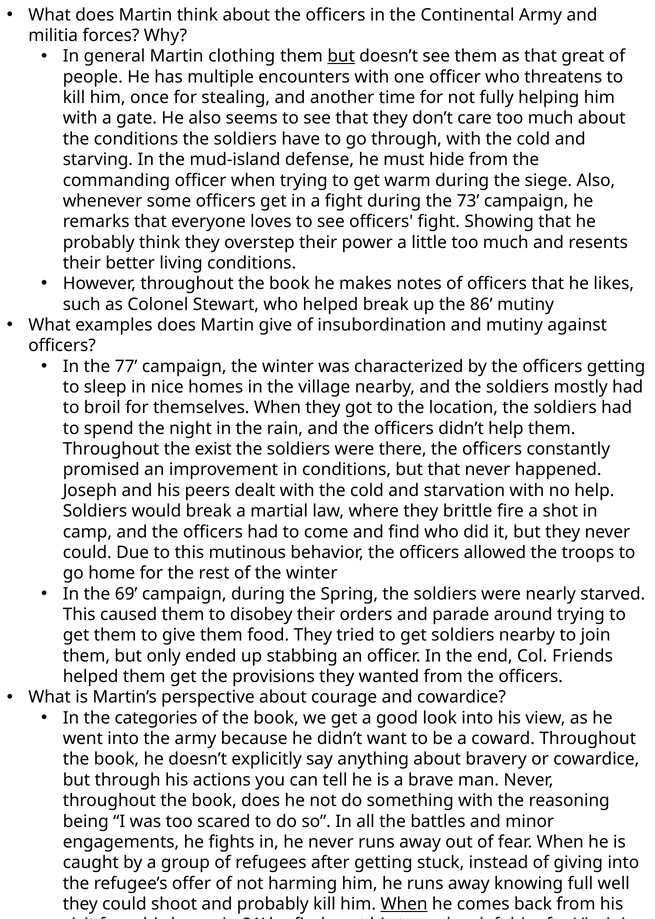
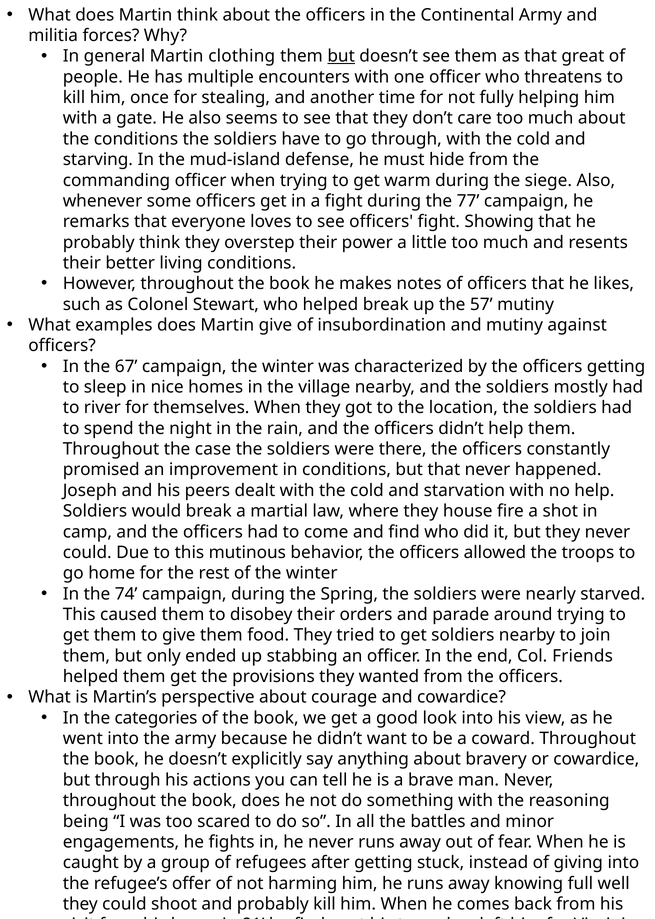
73: 73 -> 77
86: 86 -> 57
77: 77 -> 67
broil: broil -> river
exist: exist -> case
brittle: brittle -> house
69: 69 -> 74
When at (404, 904) underline: present -> none
